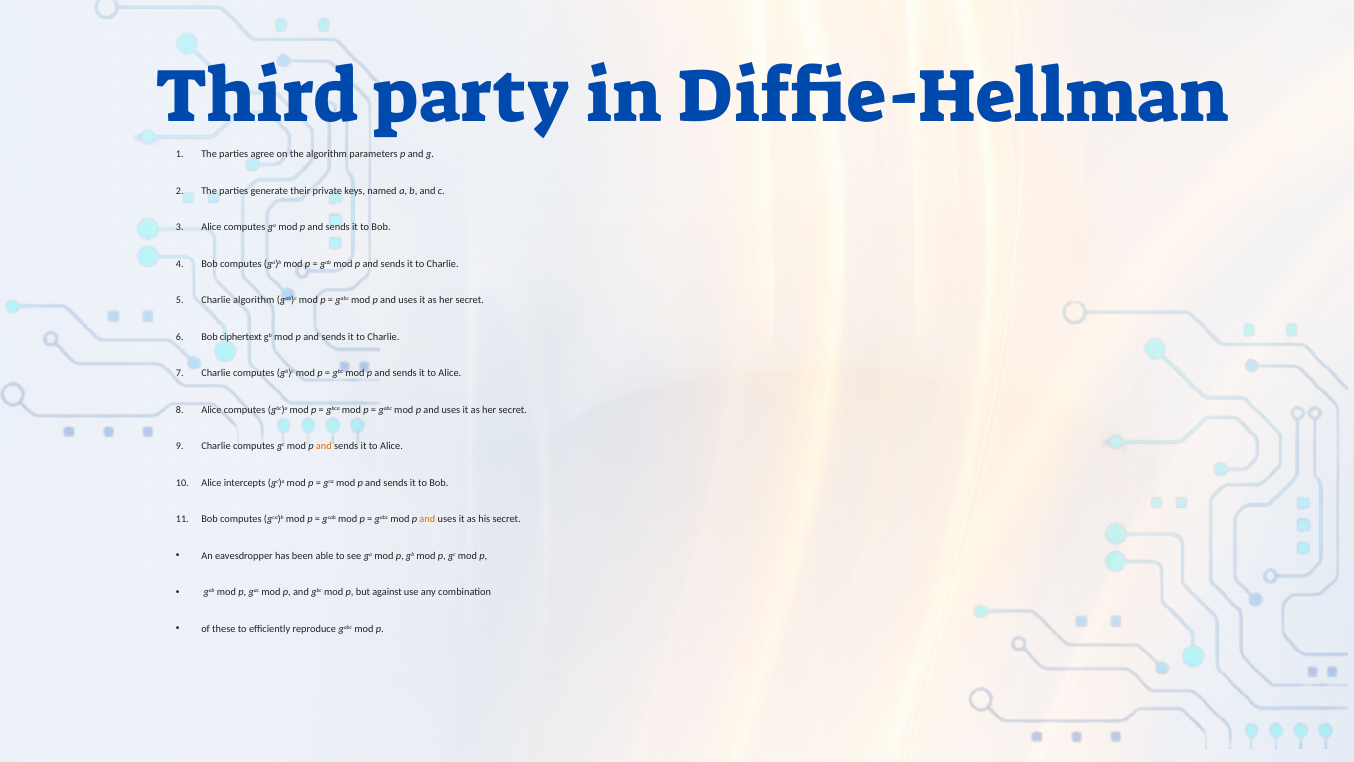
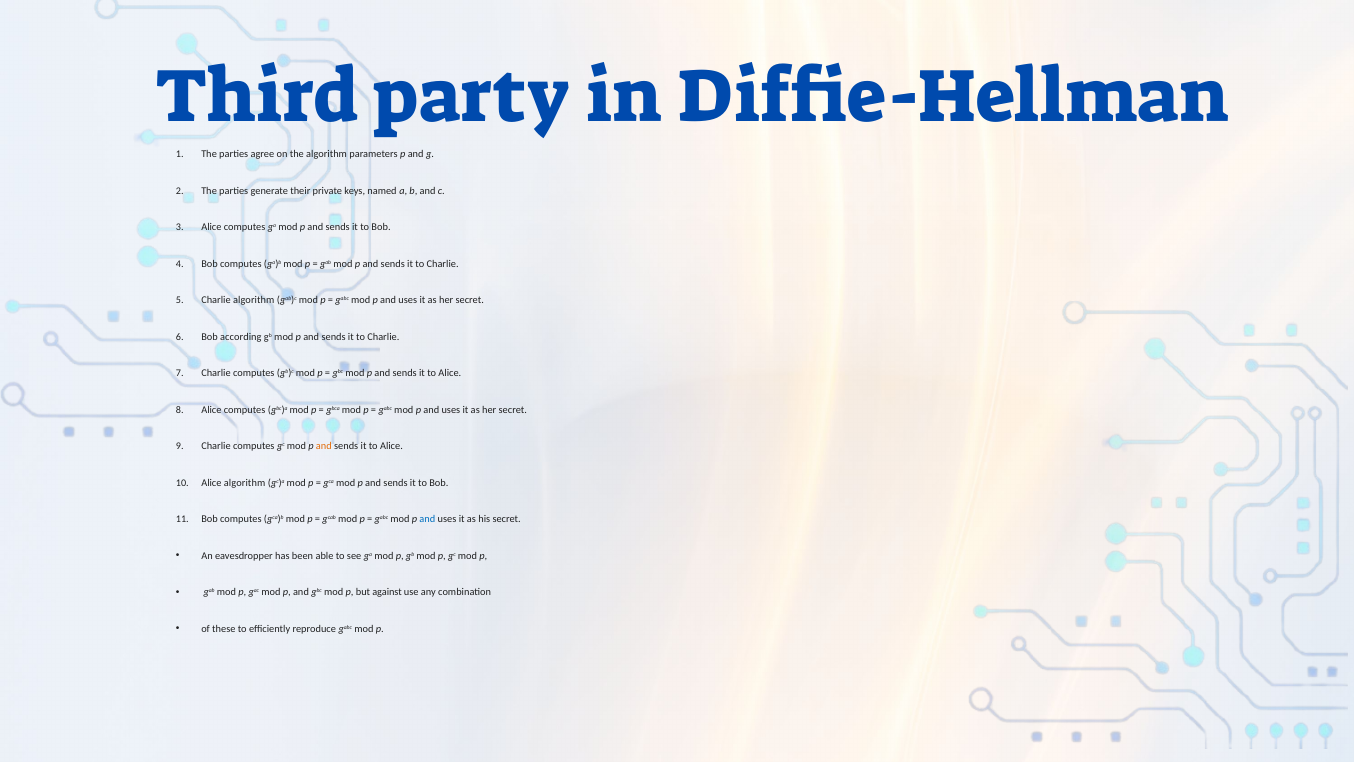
ciphertext: ciphertext -> according
Alice intercepts: intercepts -> algorithm
and at (427, 519) colour: orange -> blue
